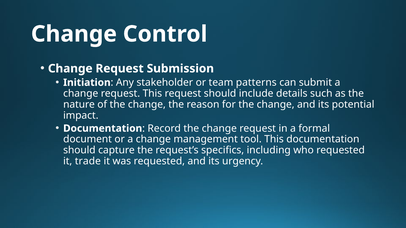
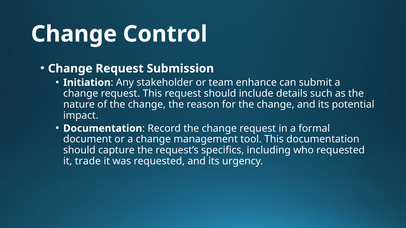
patterns: patterns -> enhance
